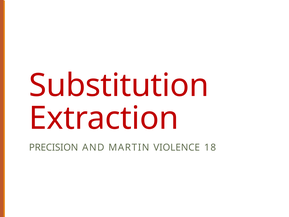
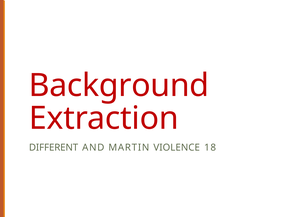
Substitution: Substitution -> Background
PRECISION: PRECISION -> DIFFERENT
